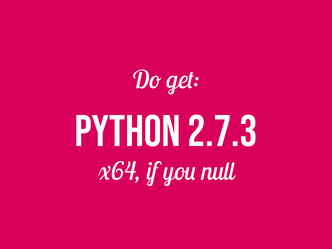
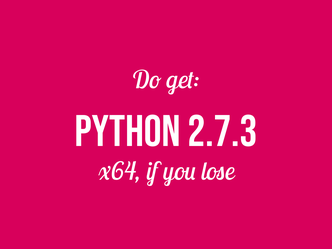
null: null -> lose
